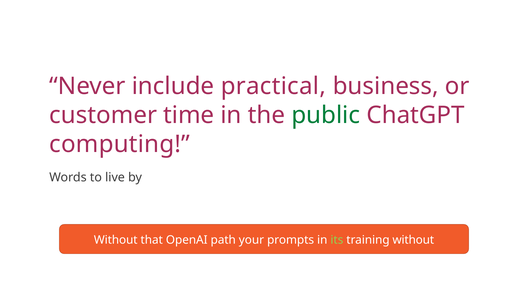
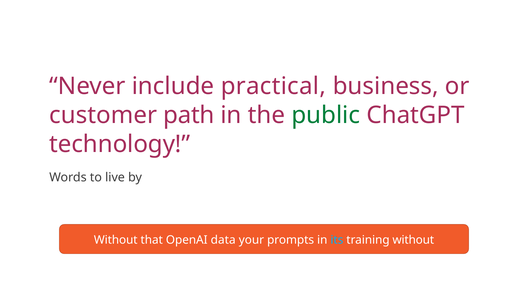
time: time -> path
computing: computing -> technology
path: path -> data
its colour: light green -> light blue
